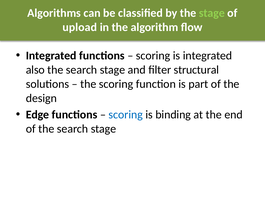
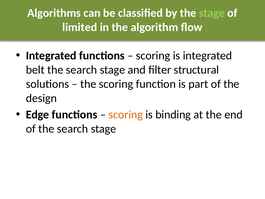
upload: upload -> limited
also: also -> belt
scoring at (126, 114) colour: blue -> orange
